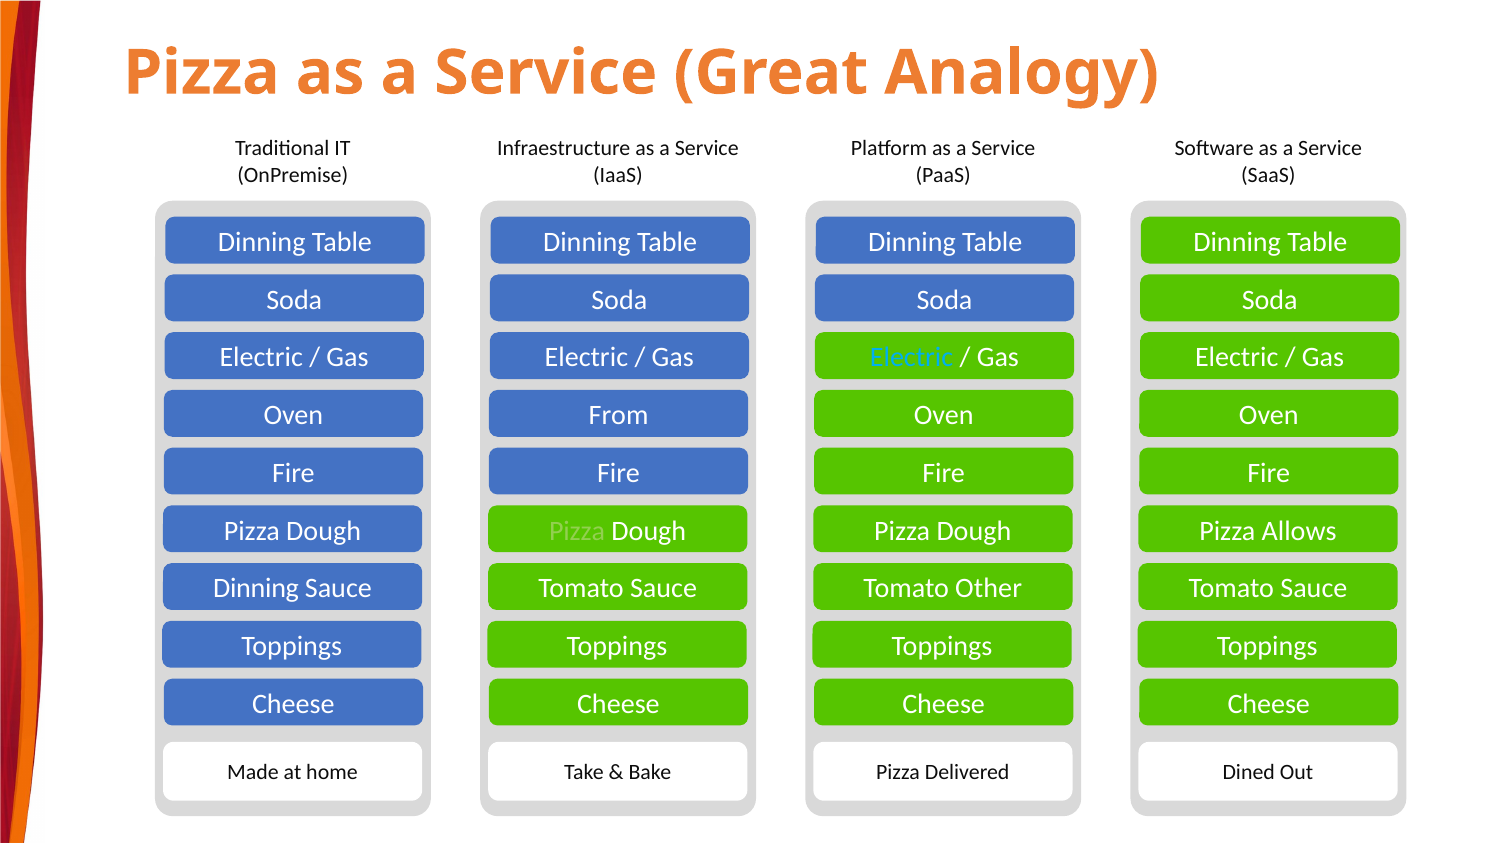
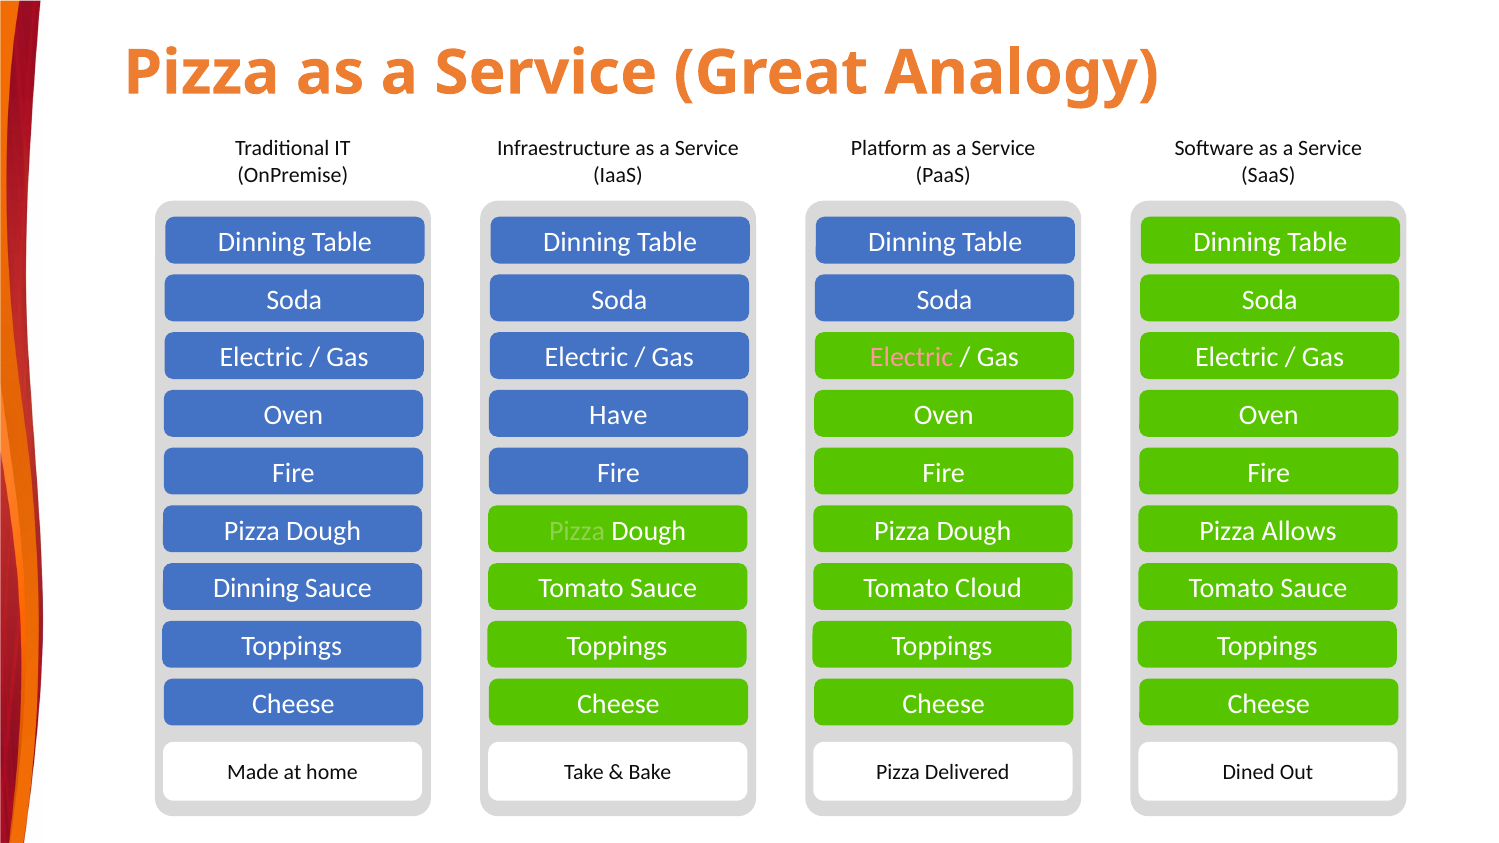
Electric at (912, 358) colour: light blue -> pink
From: From -> Have
Other: Other -> Cloud
